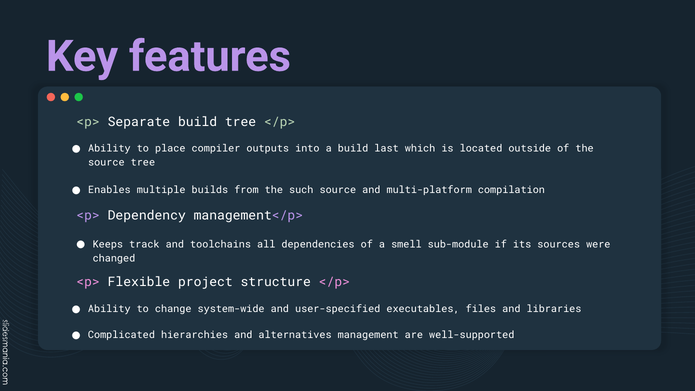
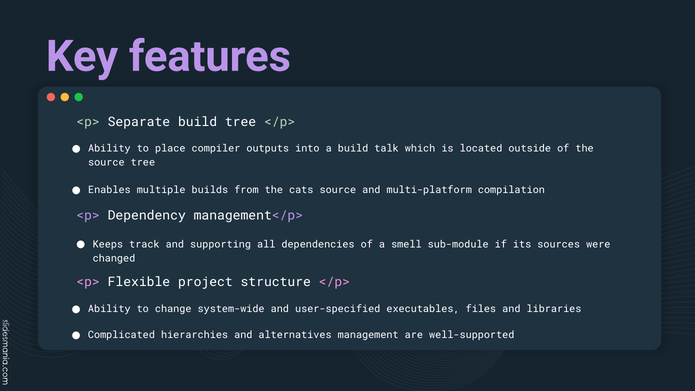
last: last -> talk
such: such -> cats
toolchains: toolchains -> supporting
